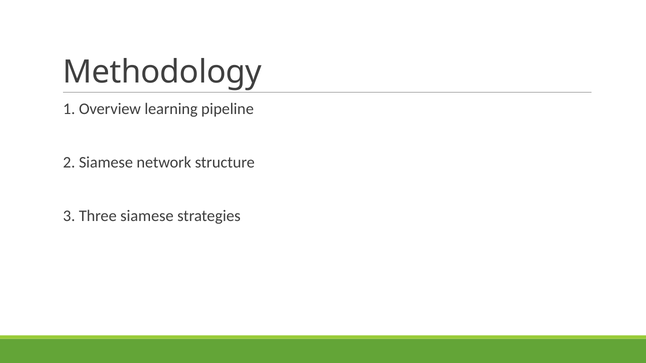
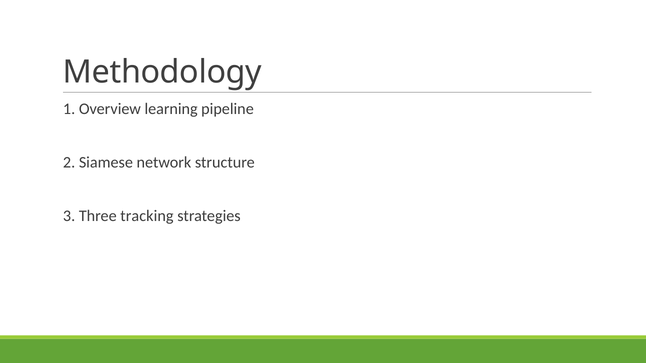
Three siamese: siamese -> tracking
